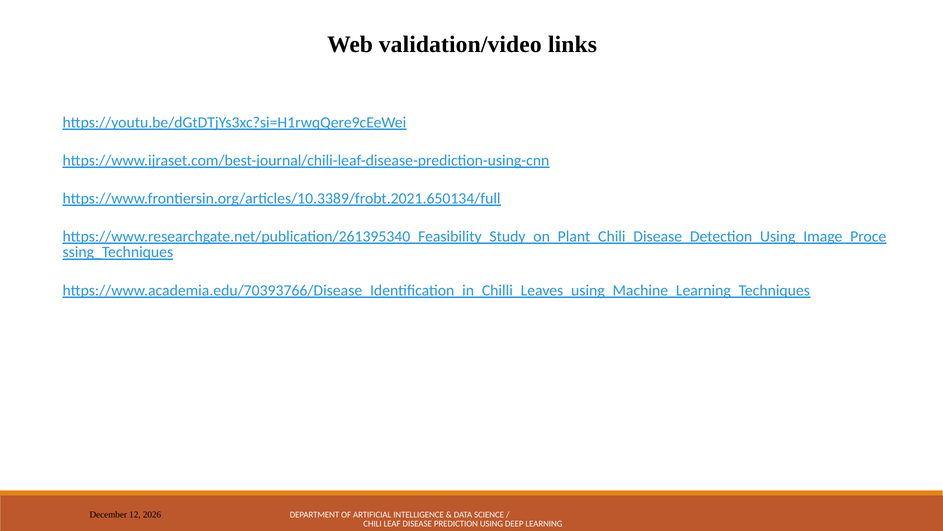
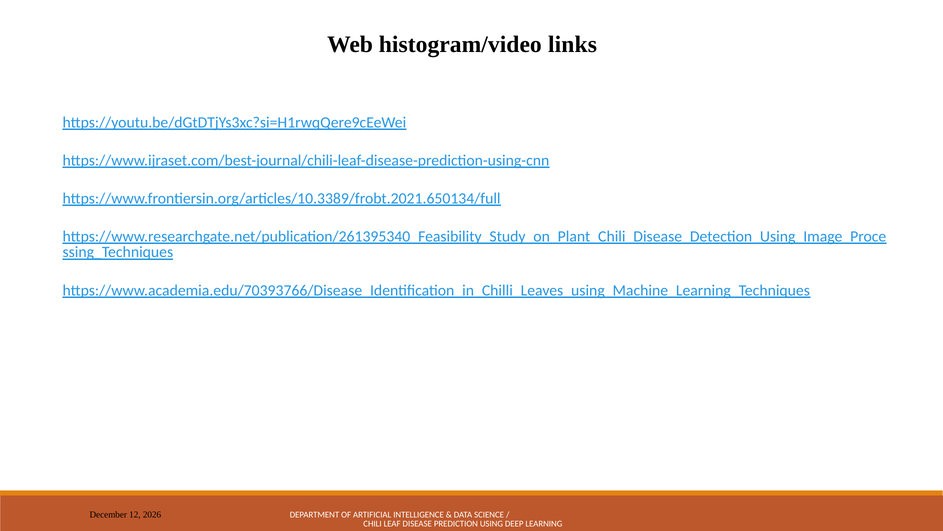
validation/video: validation/video -> histogram/video
